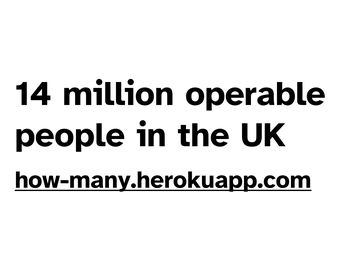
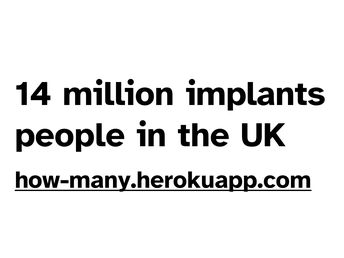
operable: operable -> implants
